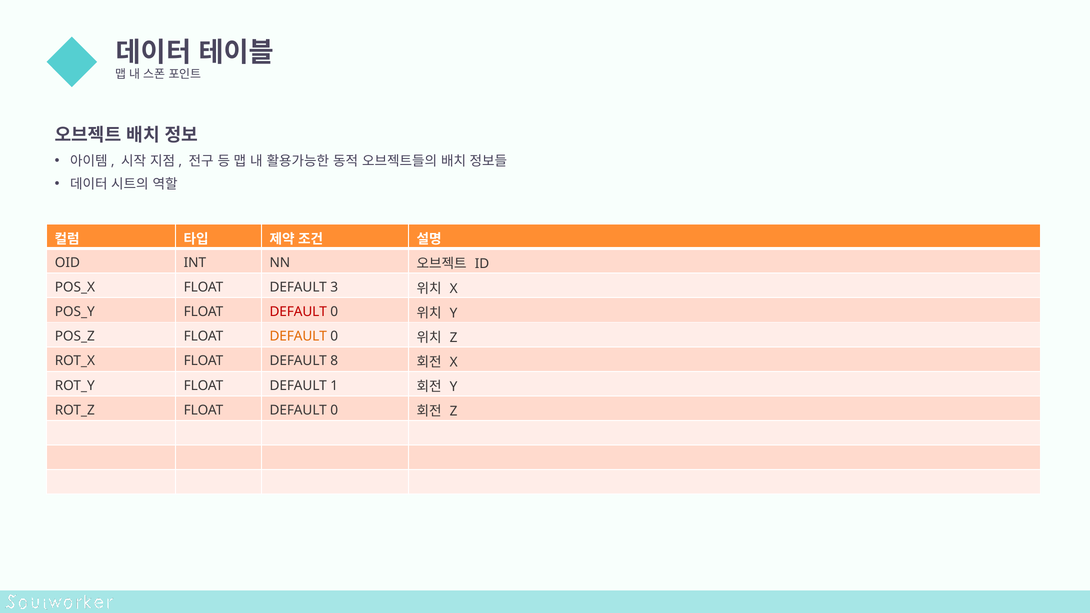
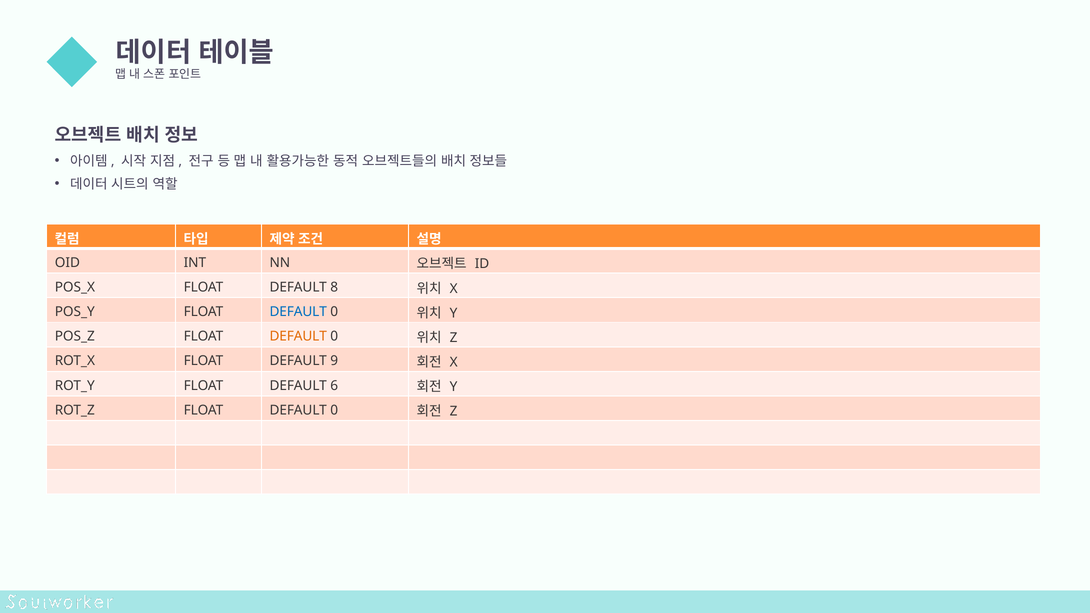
3: 3 -> 8
DEFAULT at (298, 312) colour: red -> blue
8: 8 -> 9
1: 1 -> 6
